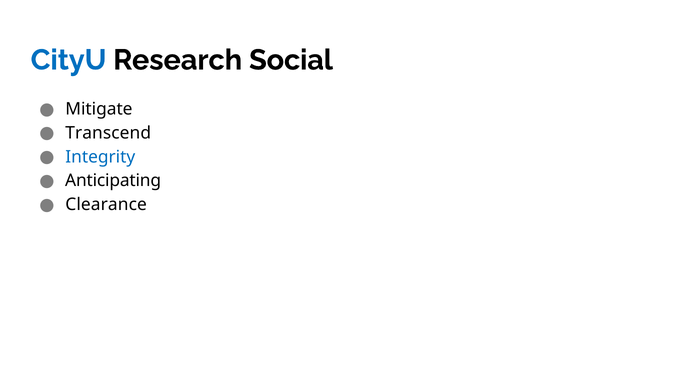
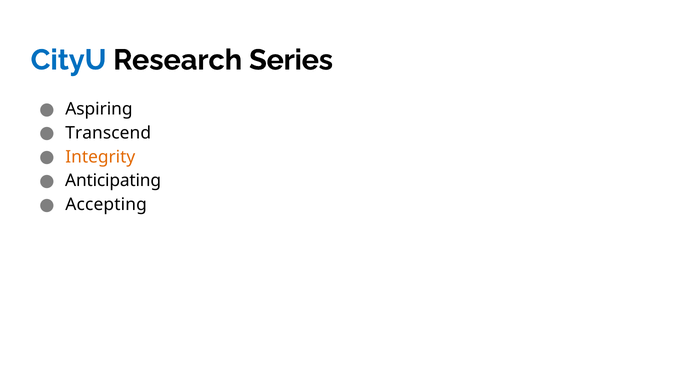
Social: Social -> Series
Mitigate: Mitigate -> Aspiring
Integrity colour: blue -> orange
Clearance: Clearance -> Accepting
